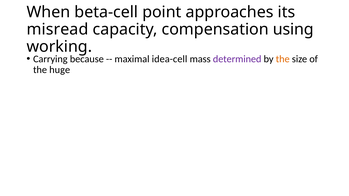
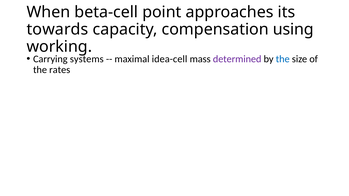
misread: misread -> towards
because: because -> systems
the at (283, 59) colour: orange -> blue
huge: huge -> rates
